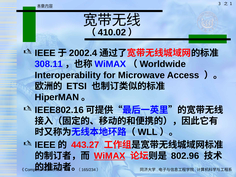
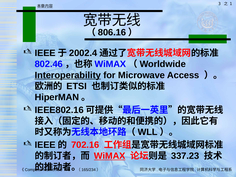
410.02: 410.02 -> 806.16
308.11: 308.11 -> 802.46
Interoperability underline: none -> present
443.27: 443.27 -> 702.16
802.96: 802.96 -> 337.23
